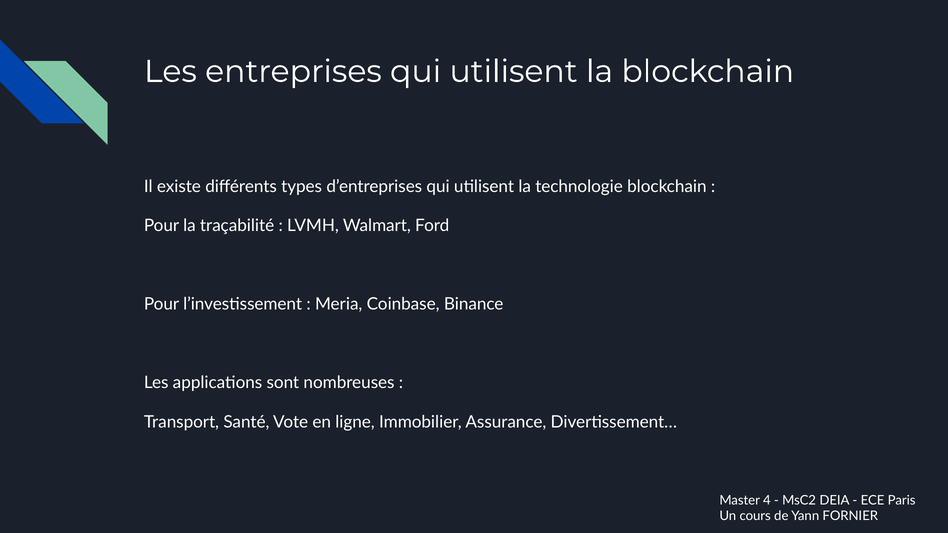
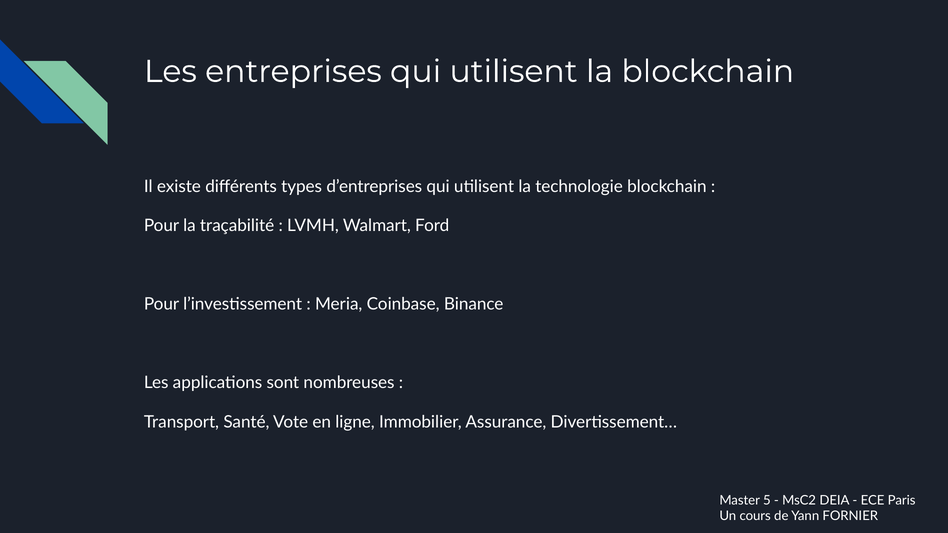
4: 4 -> 5
